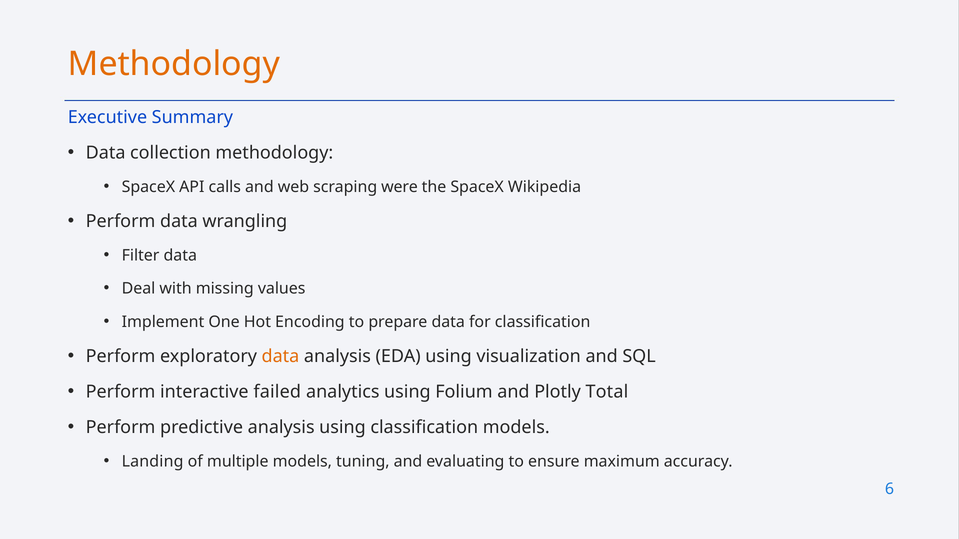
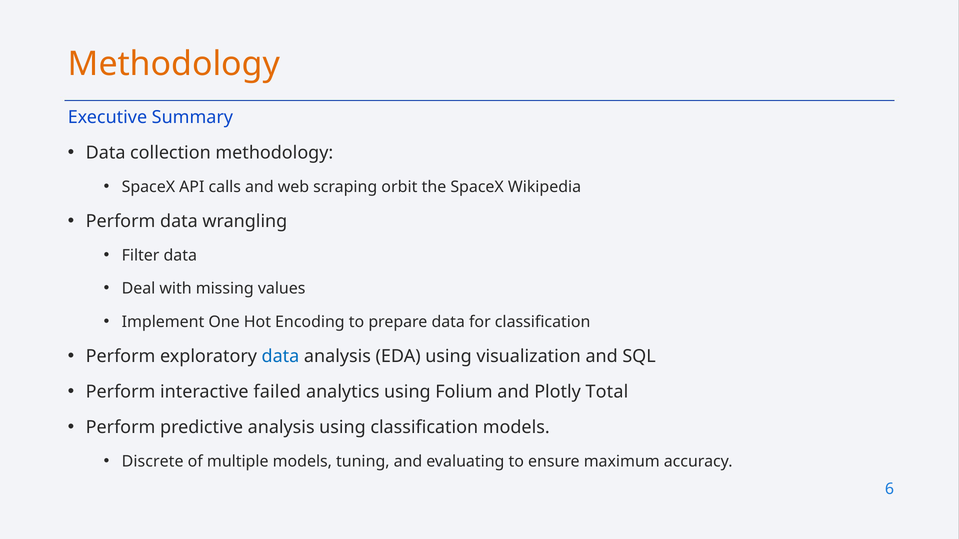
were: were -> orbit
data at (280, 357) colour: orange -> blue
Landing: Landing -> Discrete
